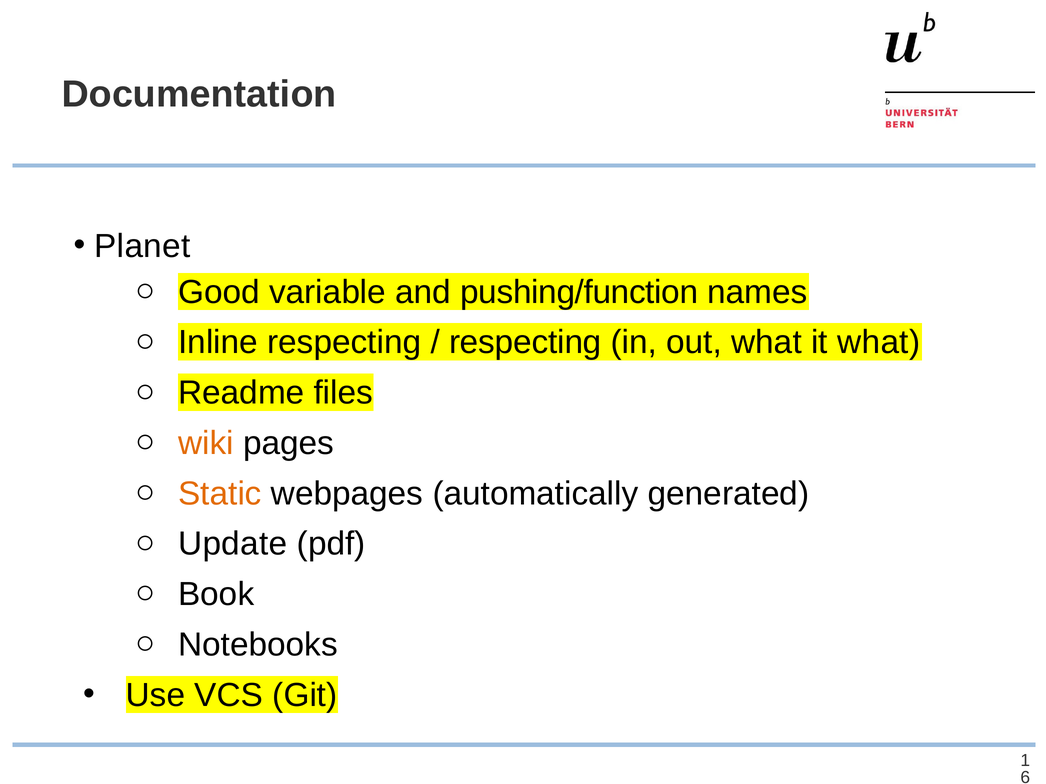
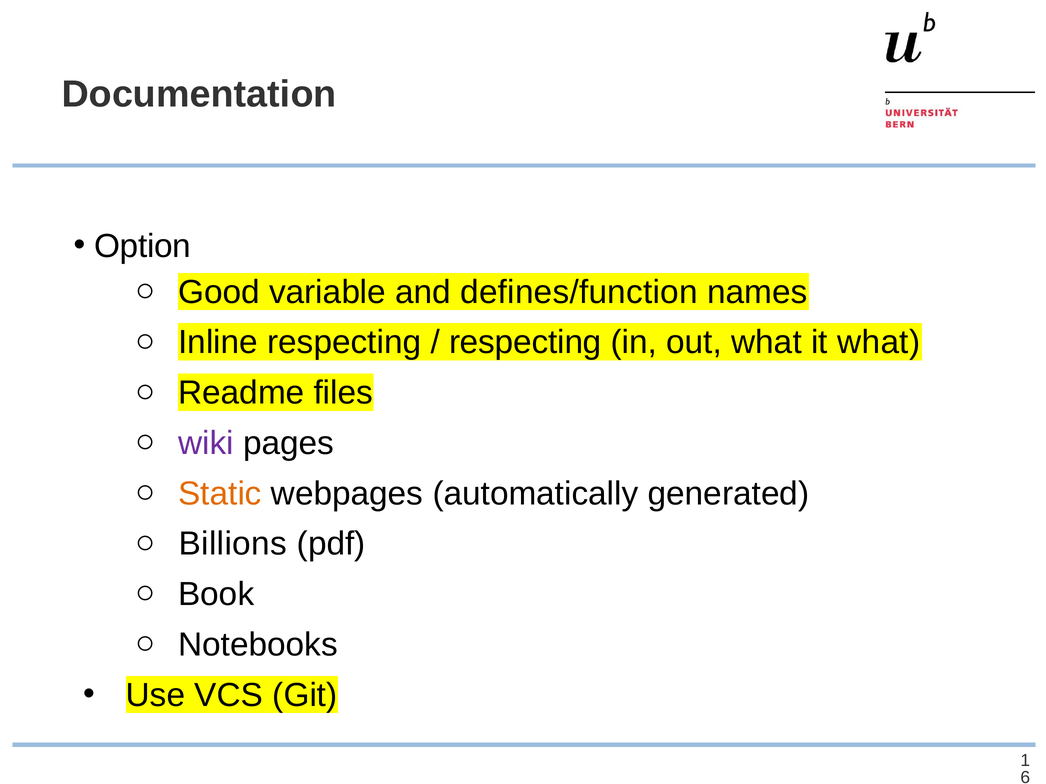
Planet: Planet -> Option
pushing/function: pushing/function -> defines/function
wiki colour: orange -> purple
Update: Update -> Billions
